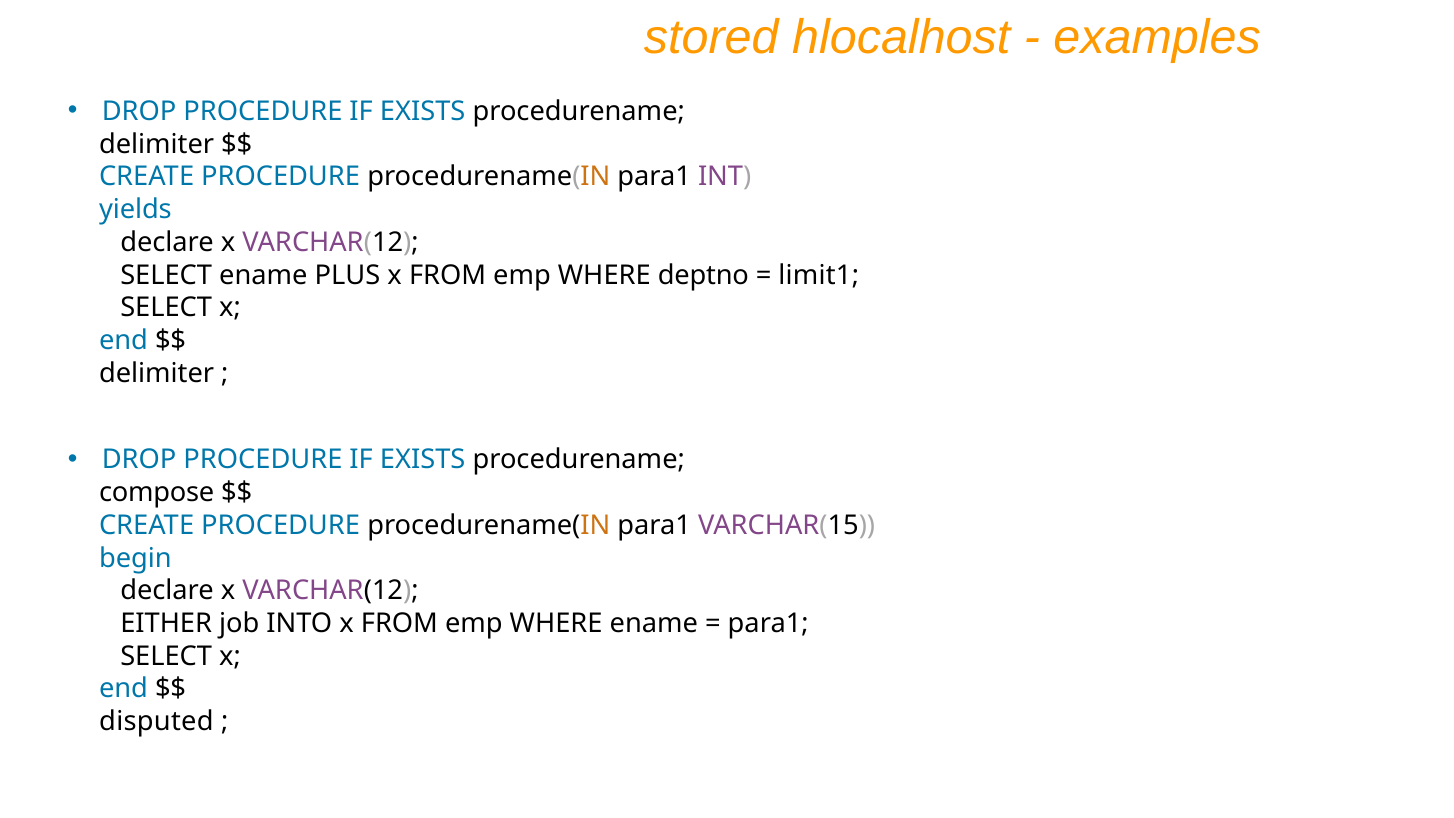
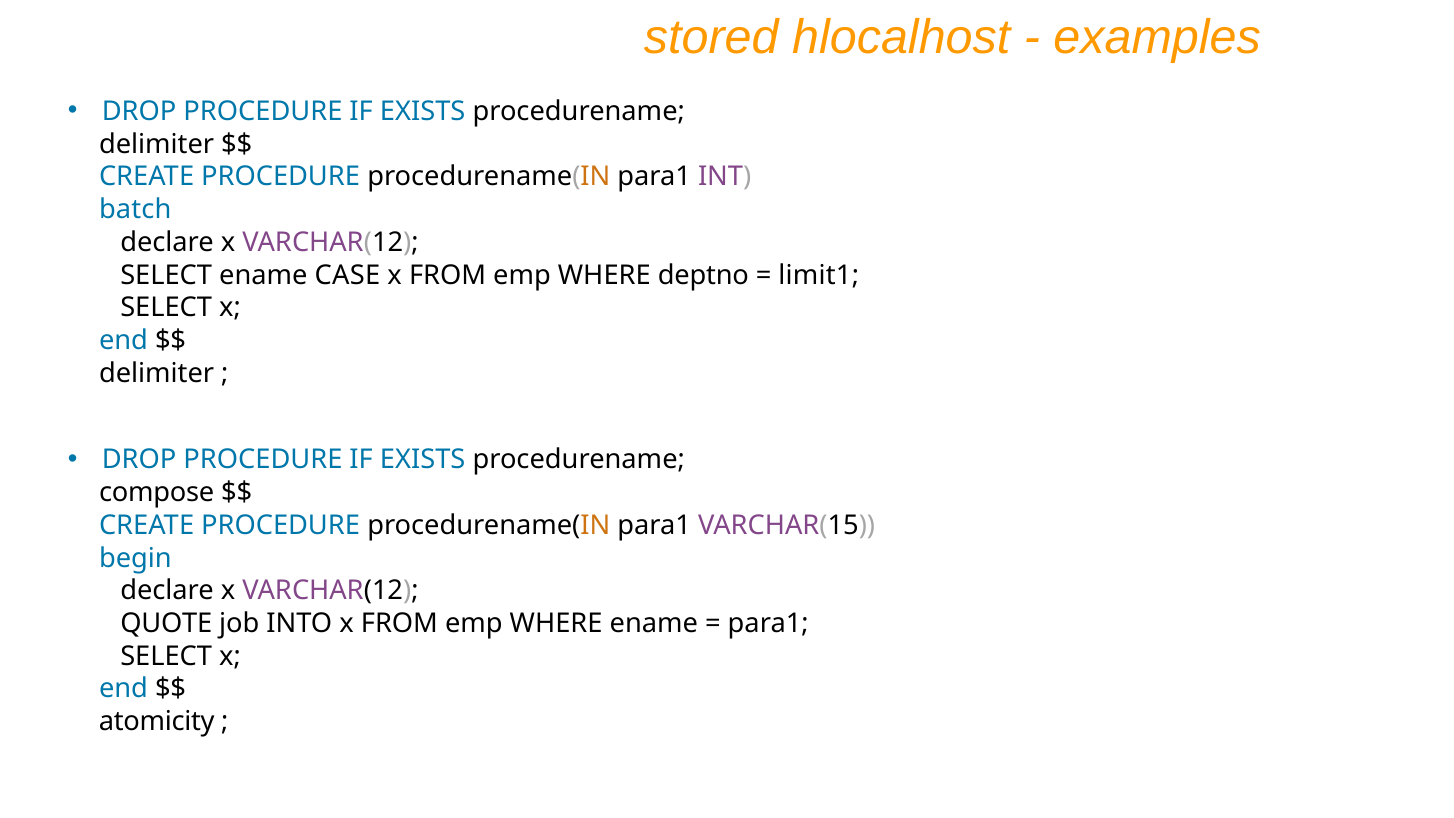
yields: yields -> batch
PLUS: PLUS -> CASE
EITHER: EITHER -> QUOTE
disputed: disputed -> atomicity
